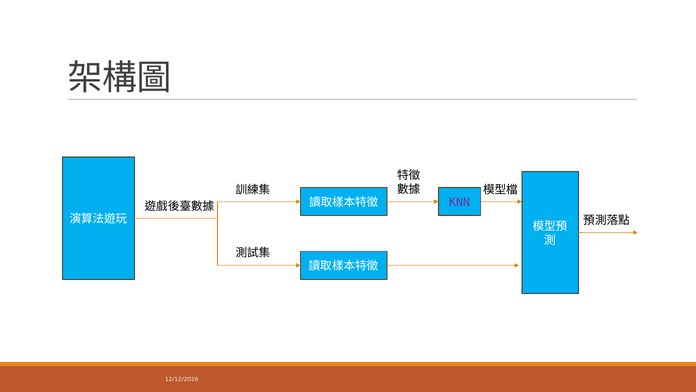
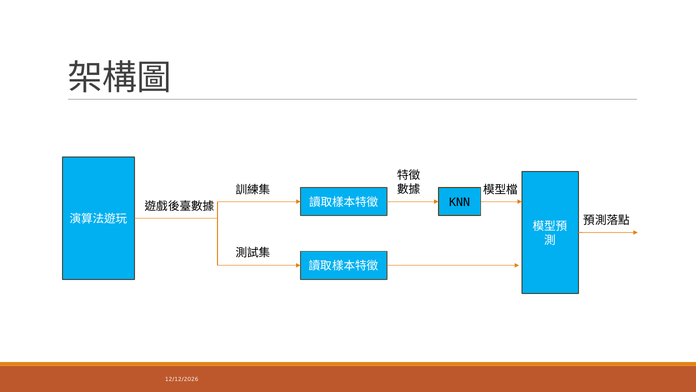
KNN colour: purple -> black
